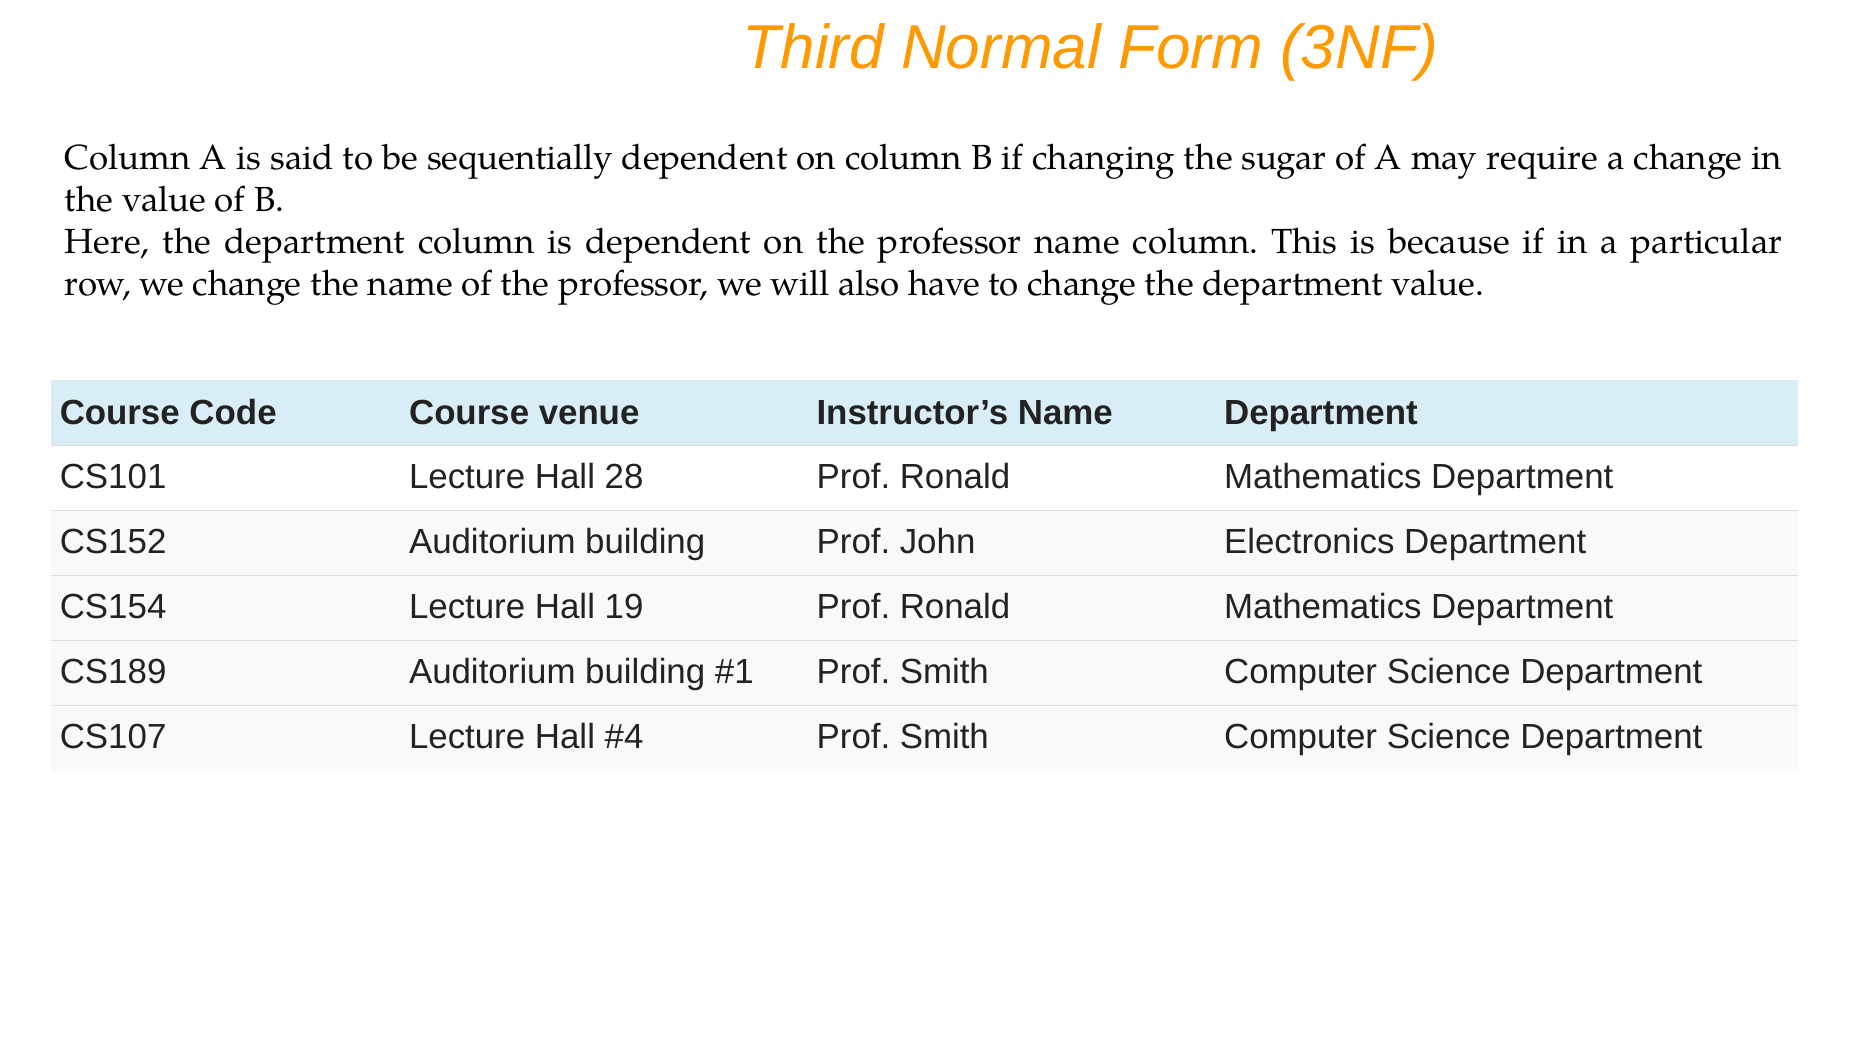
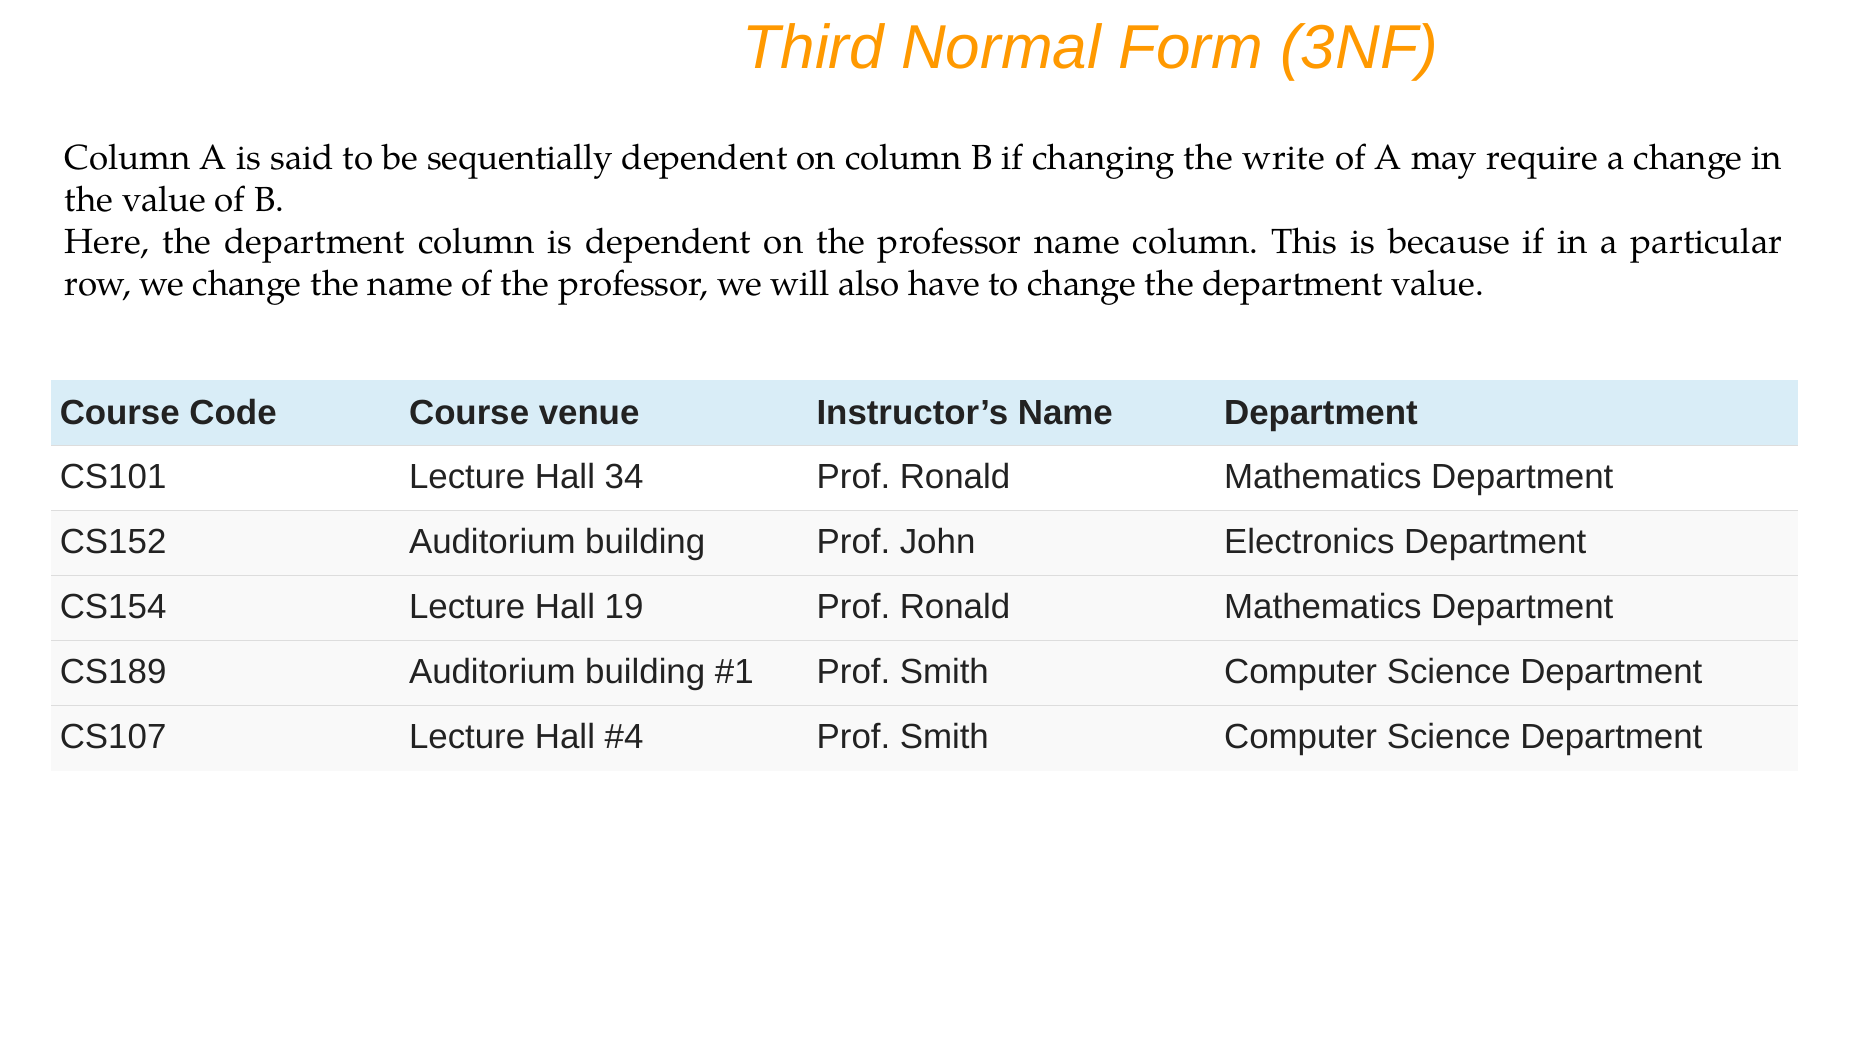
sugar: sugar -> write
28: 28 -> 34
